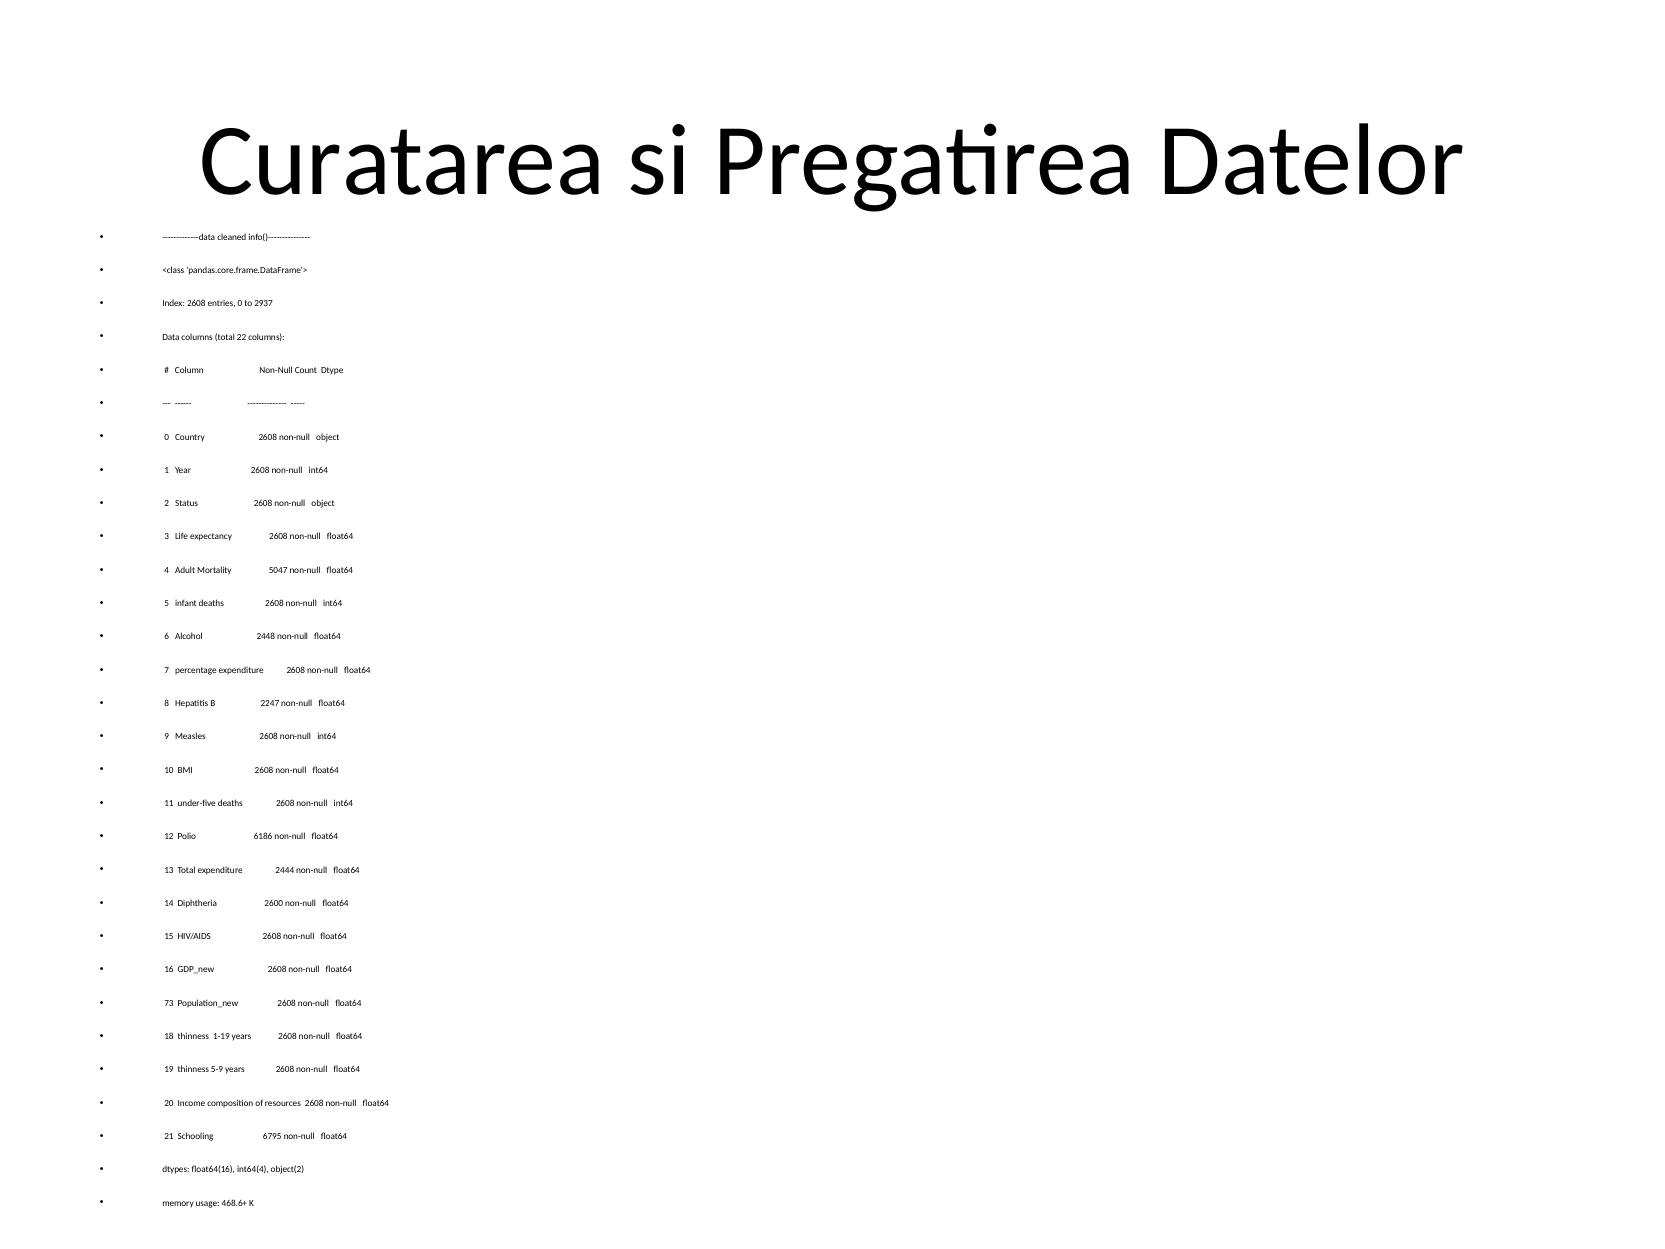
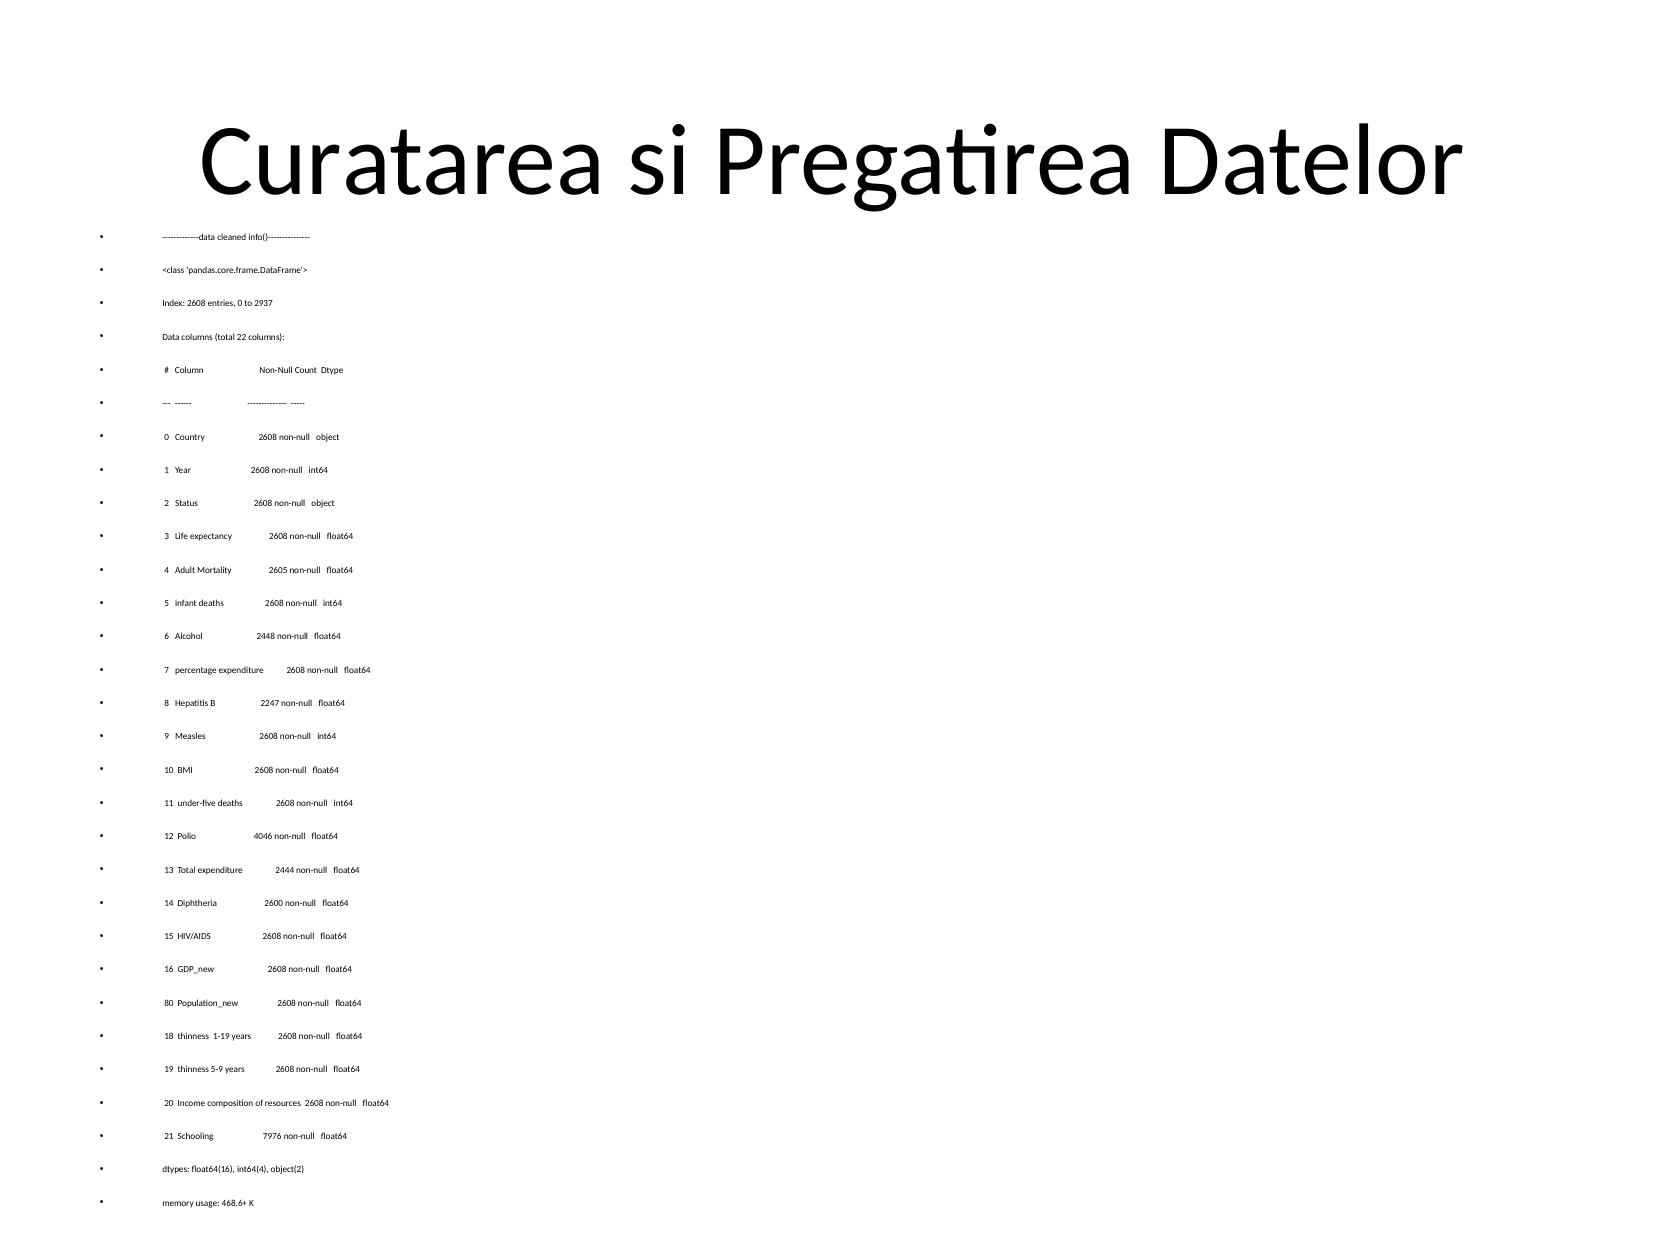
5047: 5047 -> 2605
6186: 6186 -> 4046
73: 73 -> 80
6795: 6795 -> 7976
